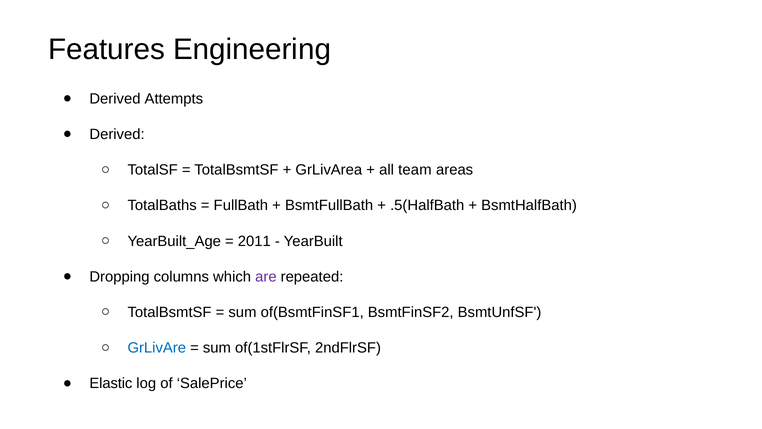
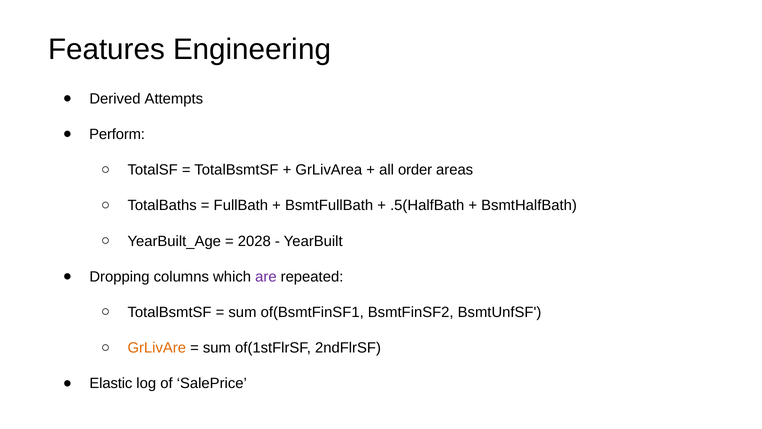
Derived at (117, 134): Derived -> Perform
team: team -> order
2011: 2011 -> 2028
GrLivAre colour: blue -> orange
